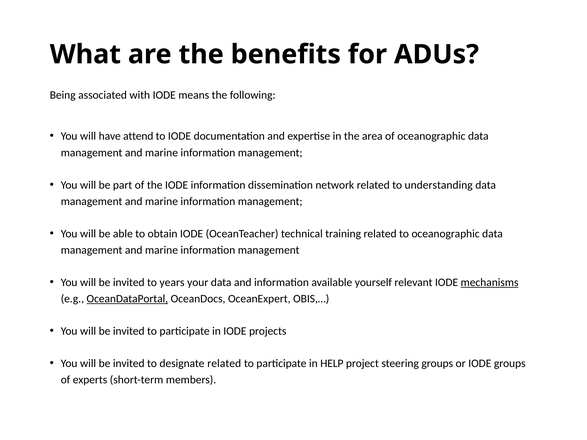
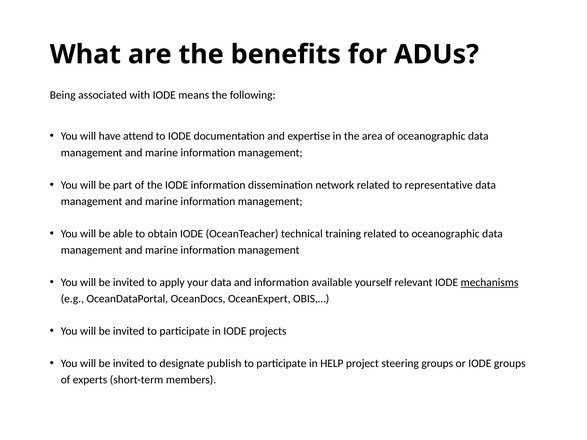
understanding: understanding -> representative
years: years -> apply
OceanDataPortal underline: present -> none
designate related: related -> publish
